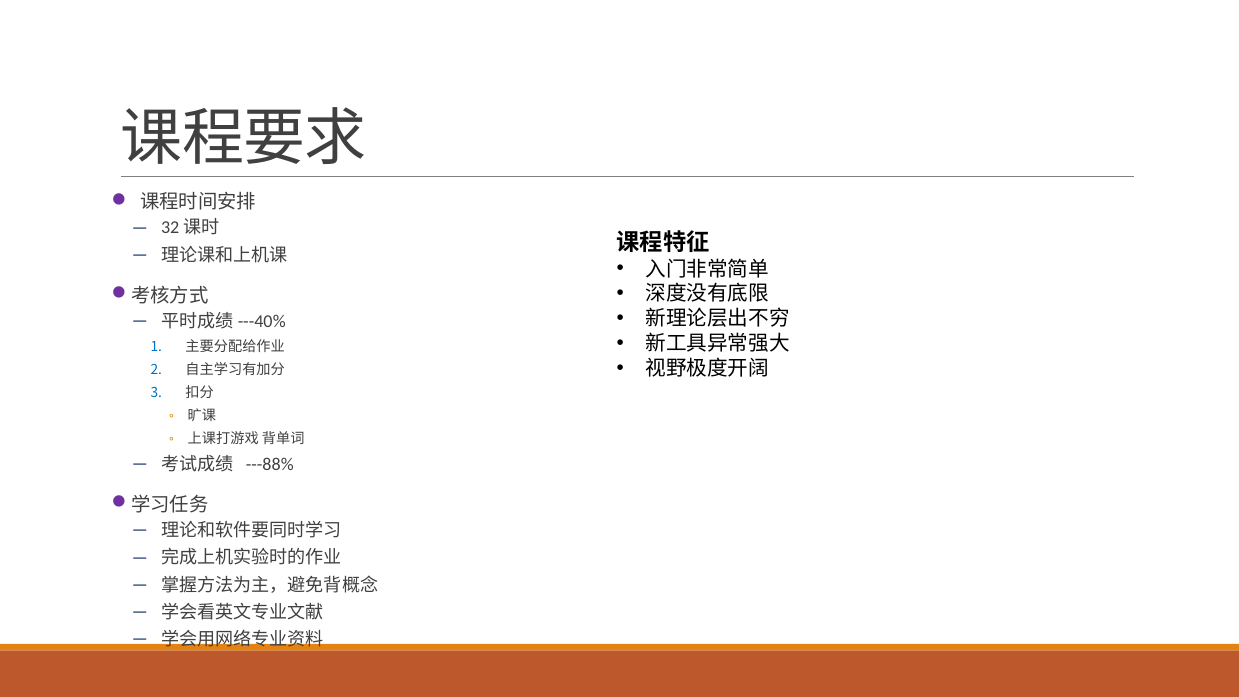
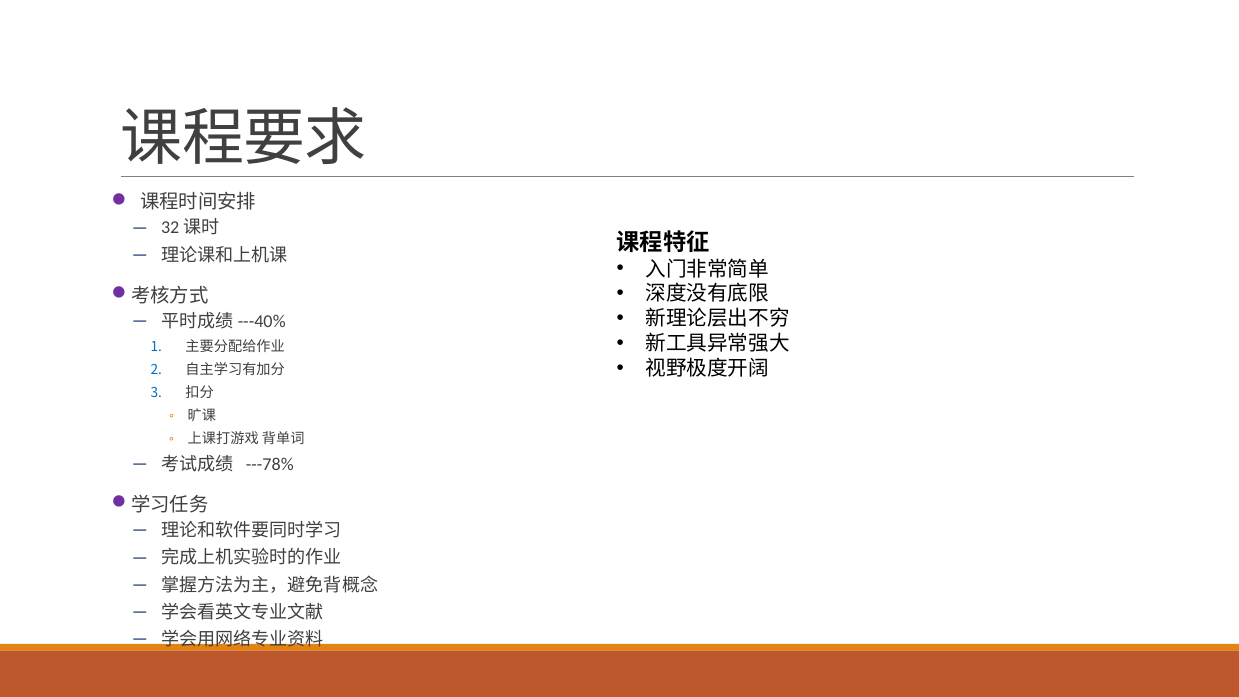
---88%: ---88% -> ---78%
